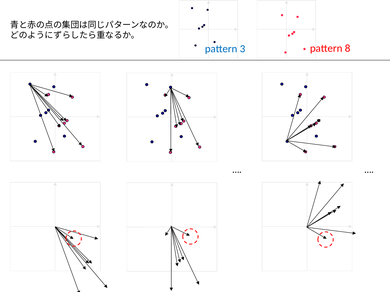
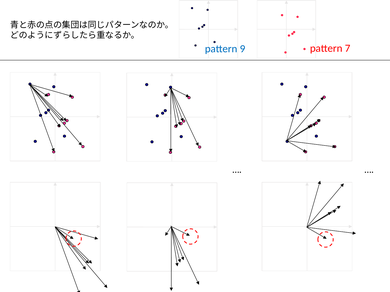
3: 3 -> 9
8: 8 -> 7
